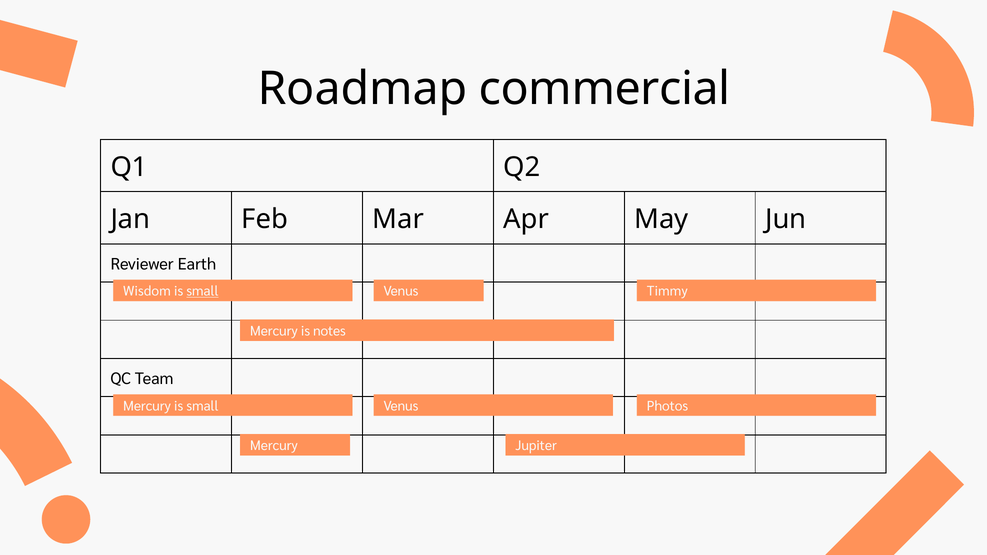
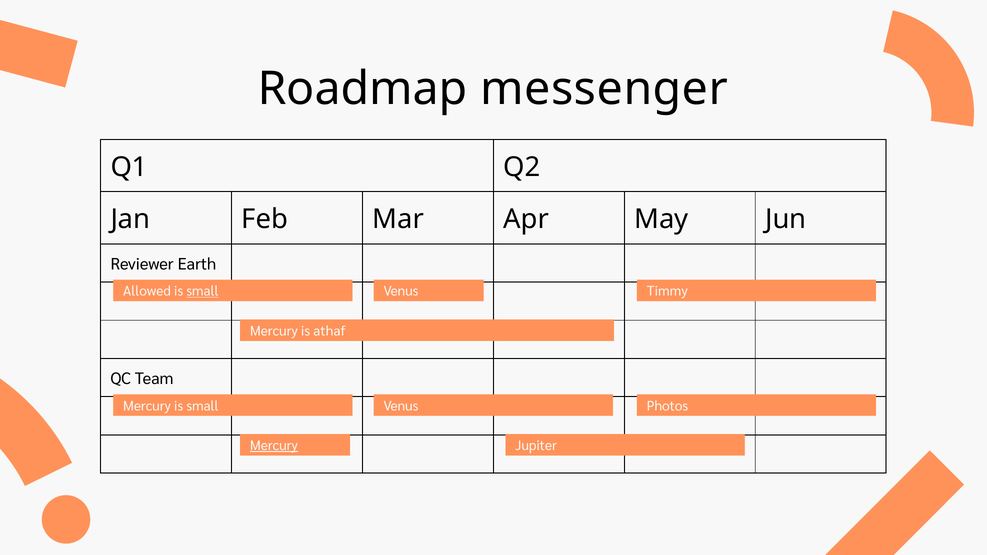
commercial: commercial -> messenger
Wisdom: Wisdom -> Allowed
notes: notes -> athaf
Mercury at (274, 446) underline: none -> present
